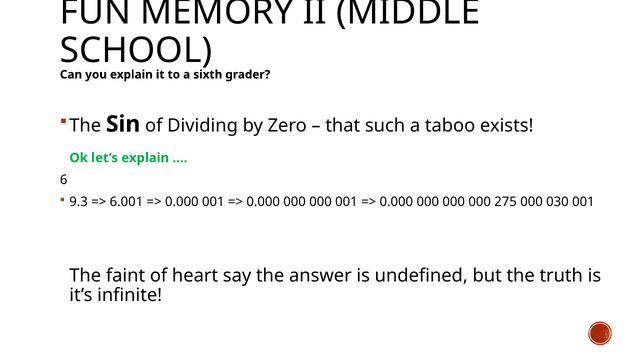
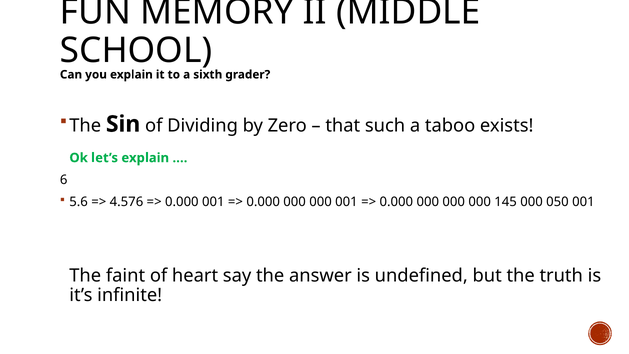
9.3: 9.3 -> 5.6
6.001: 6.001 -> 4.576
275: 275 -> 145
030: 030 -> 050
